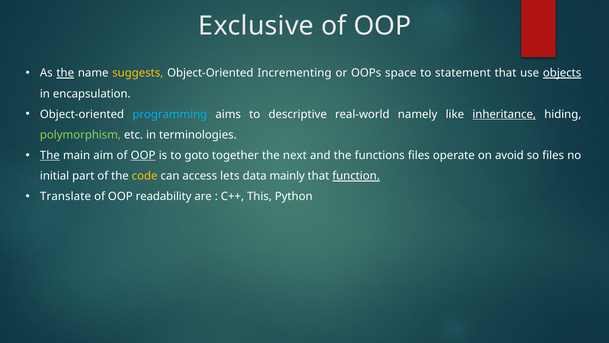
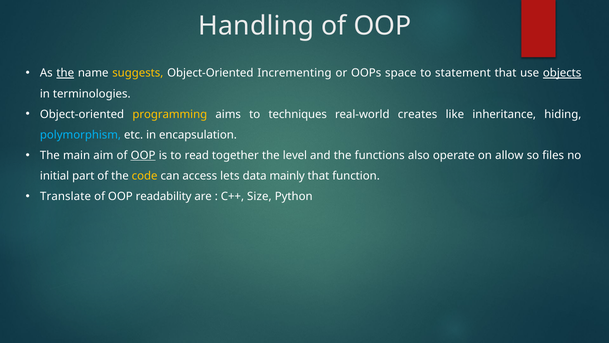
Exclusive: Exclusive -> Handling
encapsulation: encapsulation -> terminologies
programming colour: light blue -> yellow
descriptive: descriptive -> techniques
namely: namely -> creates
inheritance underline: present -> none
polymorphism colour: light green -> light blue
terminologies: terminologies -> encapsulation
The at (50, 155) underline: present -> none
goto: goto -> read
next: next -> level
functions files: files -> also
avoid: avoid -> allow
function underline: present -> none
This: This -> Size
